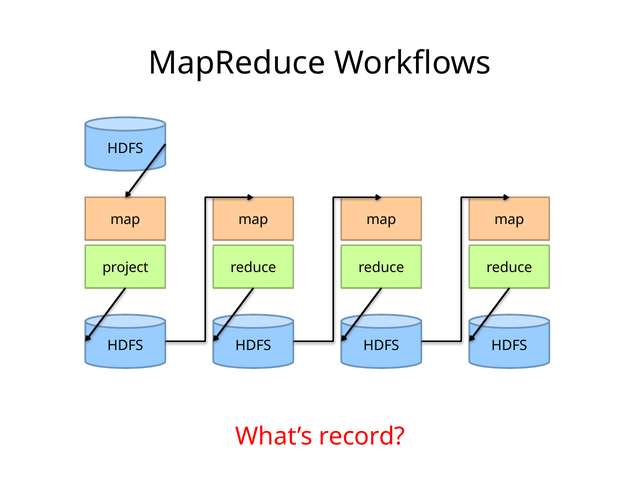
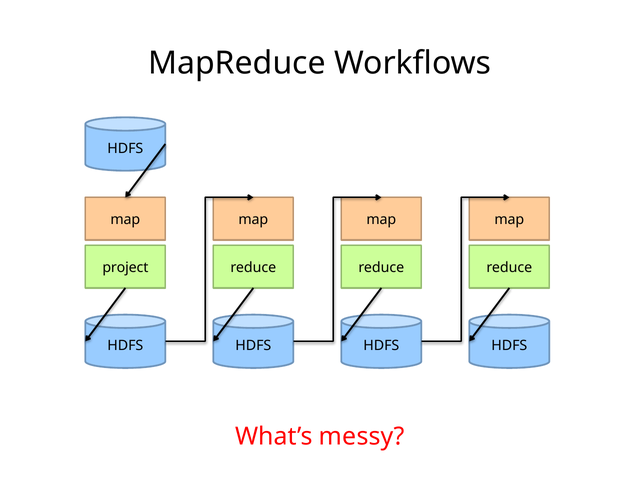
record: record -> messy
